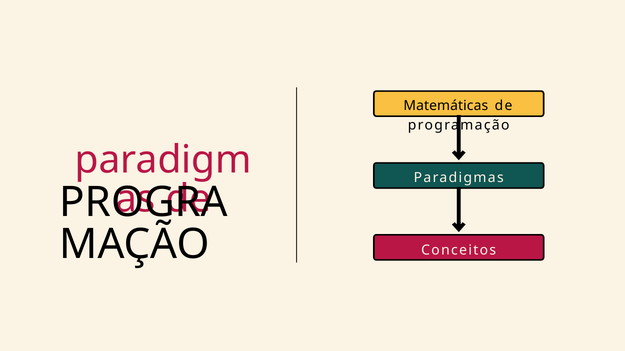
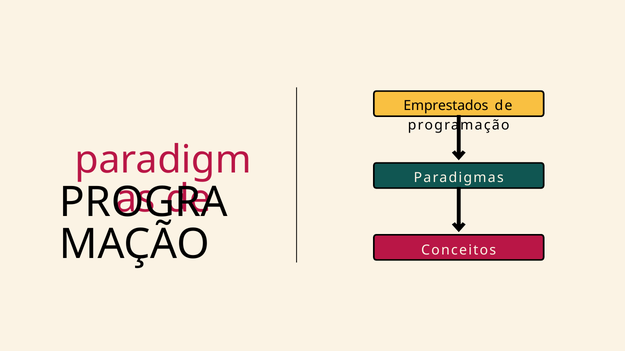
Matemáticas: Matemáticas -> Emprestados
